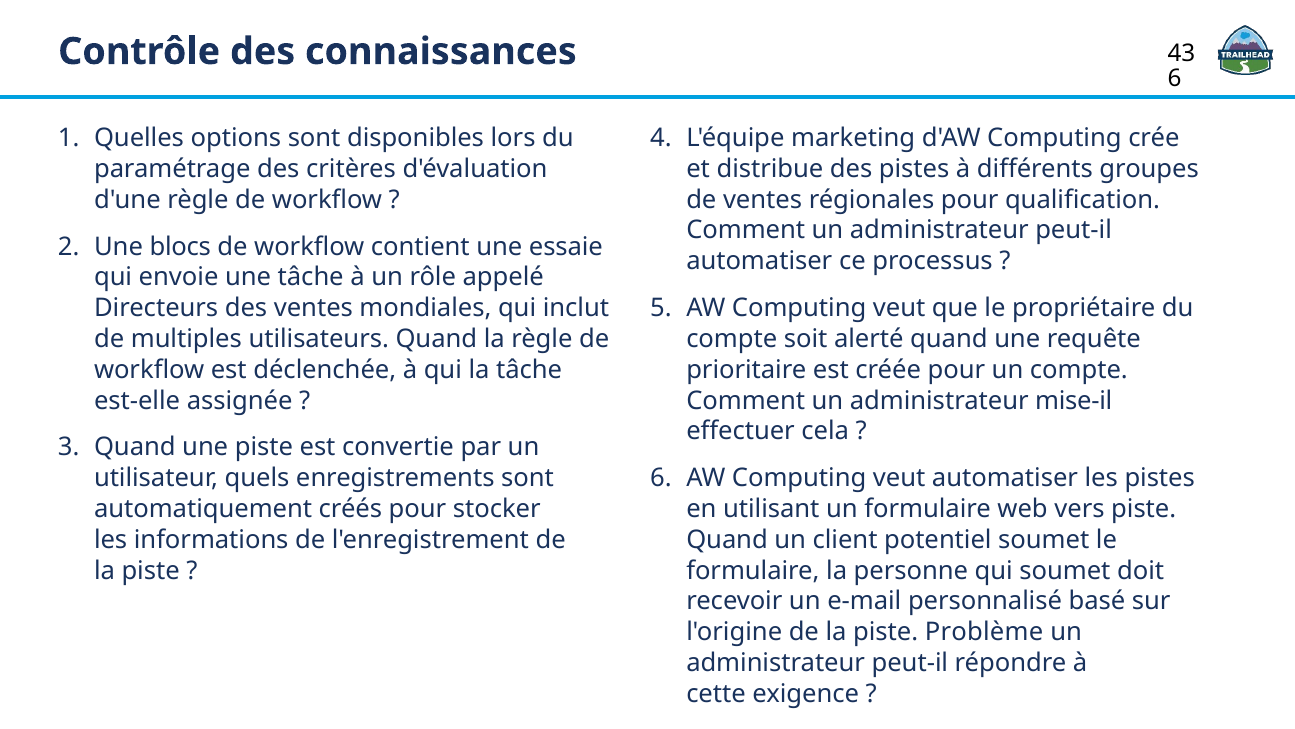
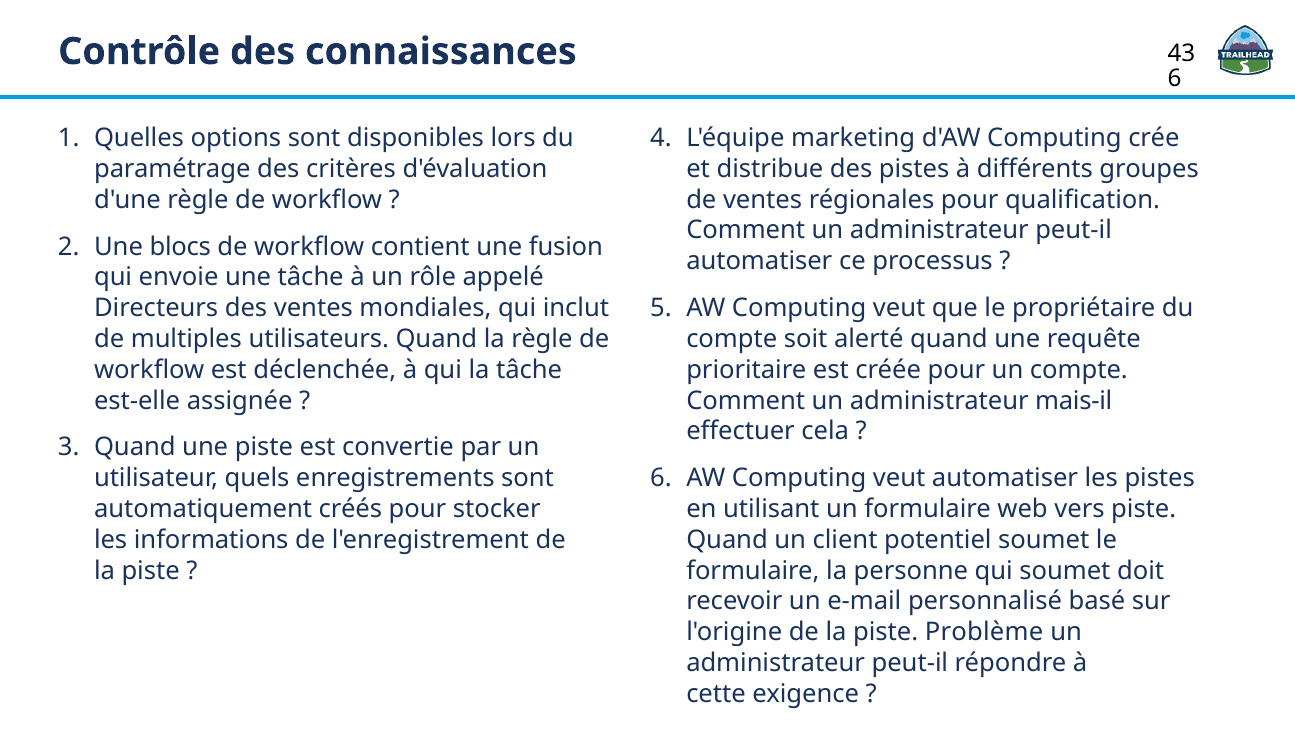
essaie: essaie -> fusion
mise-il: mise-il -> mais-il
